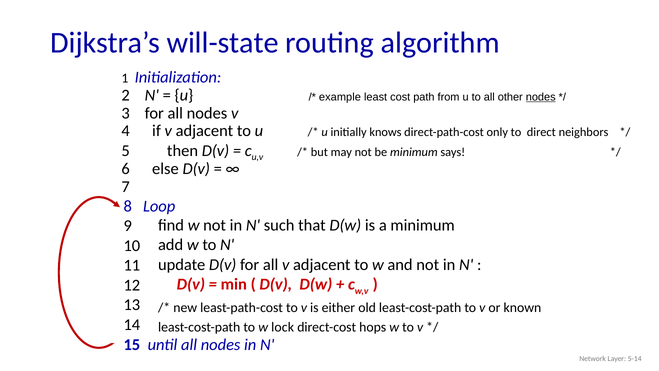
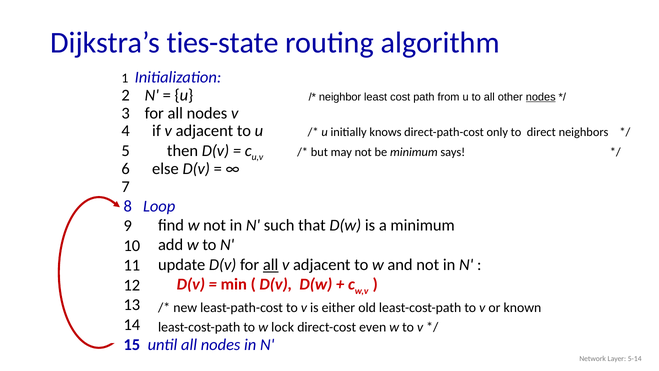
will-state: will-state -> ties-state
example: example -> neighbor
all at (271, 264) underline: none -> present
hops: hops -> even
